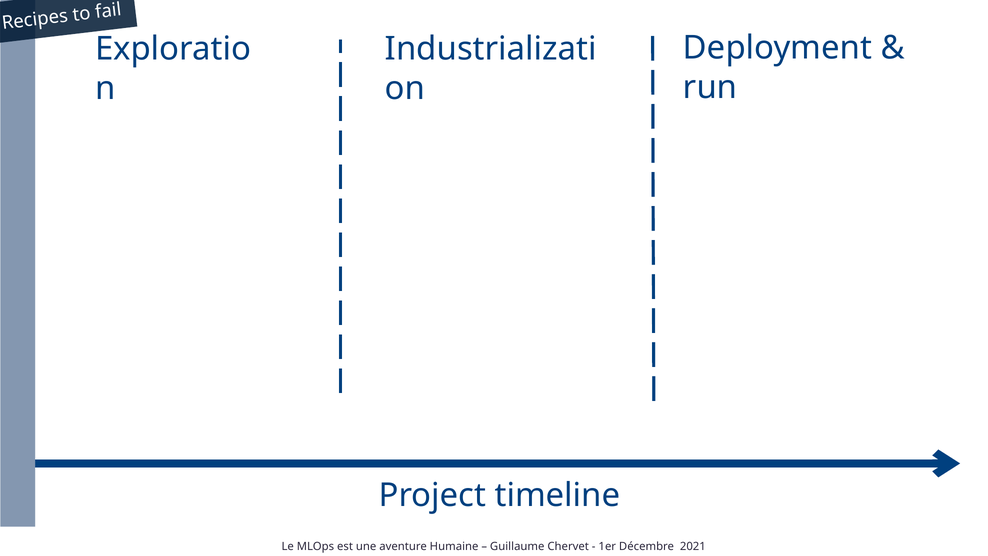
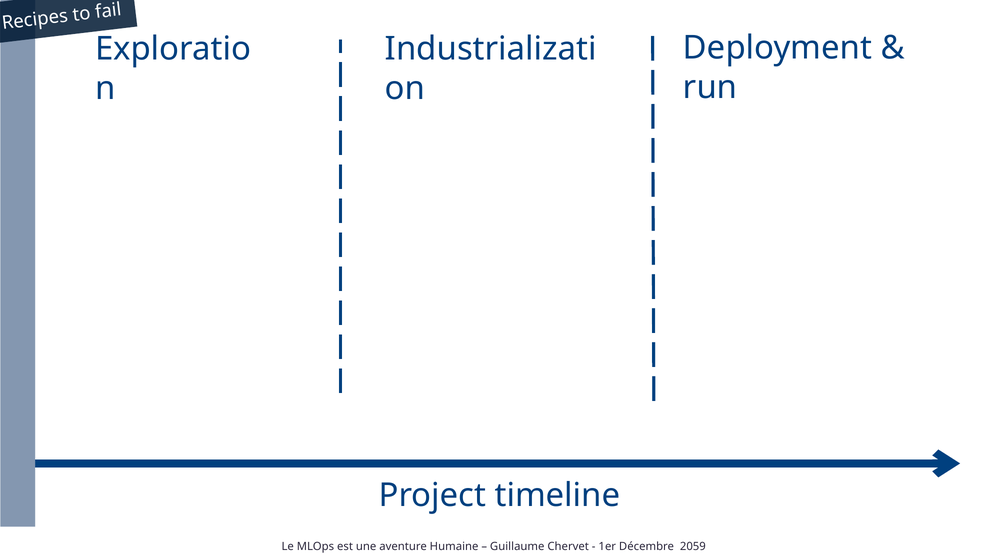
2021: 2021 -> 2059
